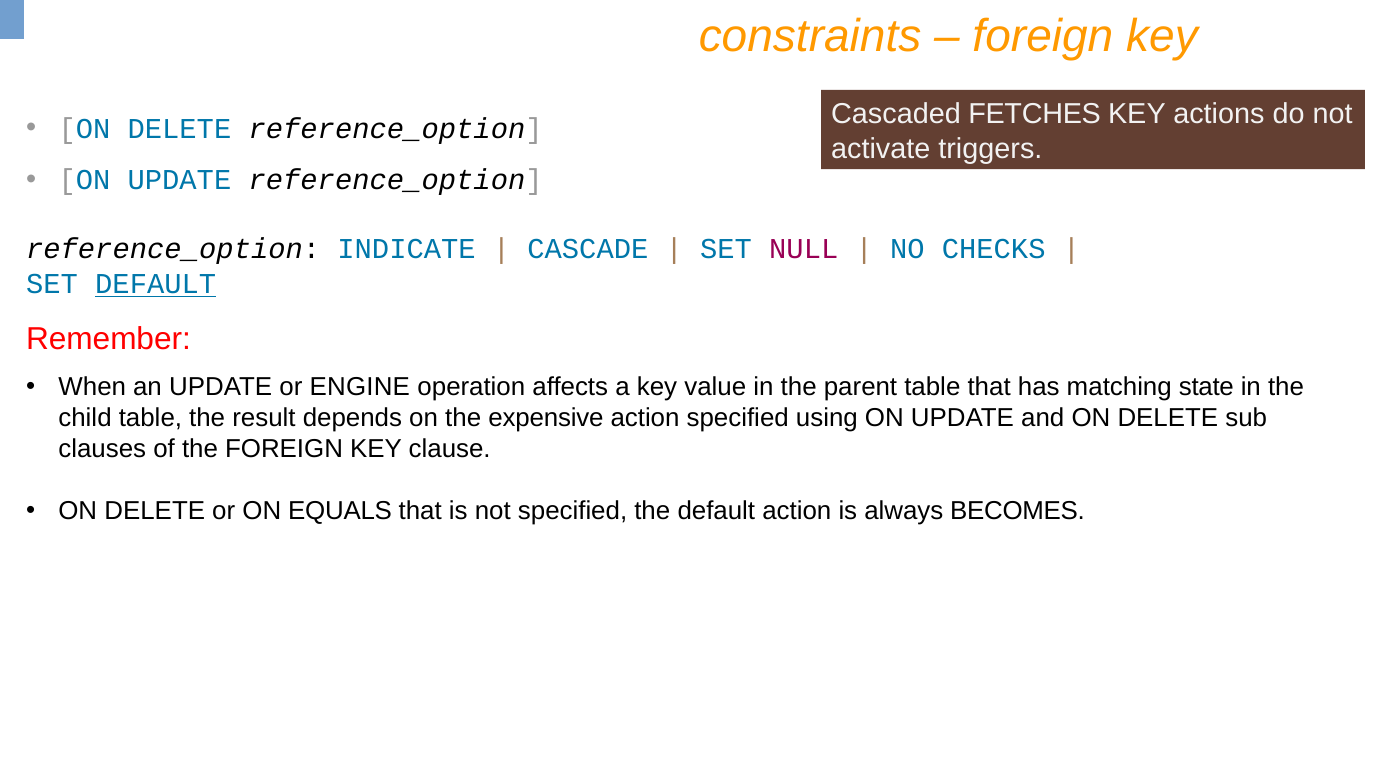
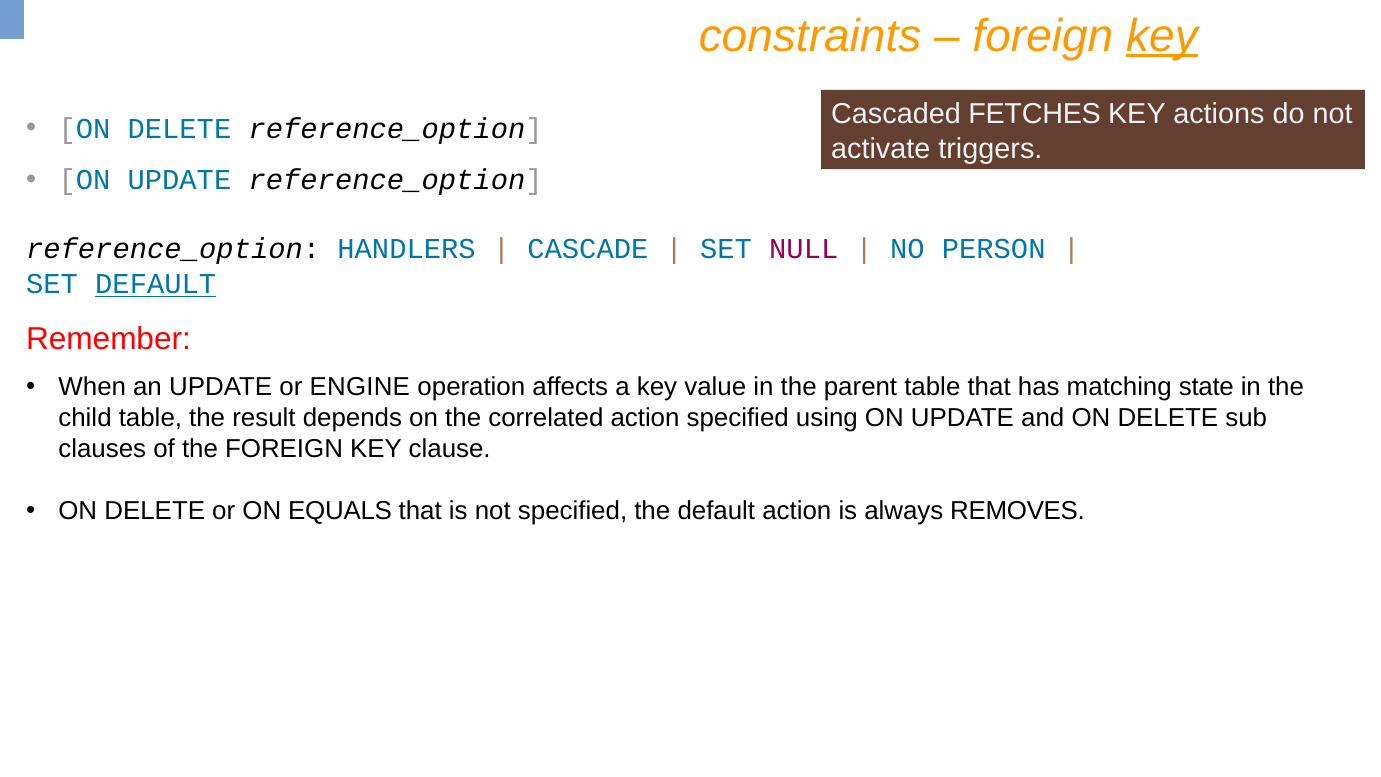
key at (1162, 36) underline: none -> present
INDICATE: INDICATE -> HANDLERS
CHECKS: CHECKS -> PERSON
expensive: expensive -> correlated
BECOMES: BECOMES -> REMOVES
